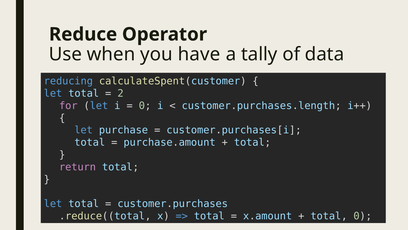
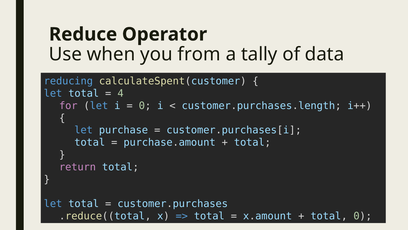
have: have -> from
2: 2 -> 4
